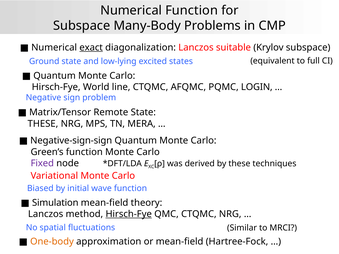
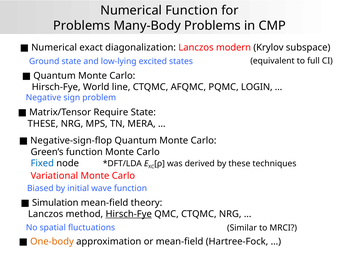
Subspace at (82, 26): Subspace -> Problems
exact underline: present -> none
suitable: suitable -> modern
Remote: Remote -> Require
Negative-sign-sign: Negative-sign-sign -> Negative-sign-flop
Fixed colour: purple -> blue
